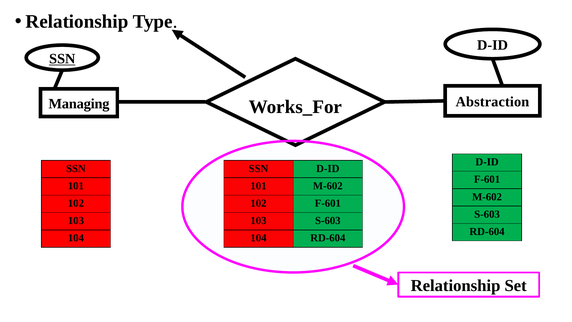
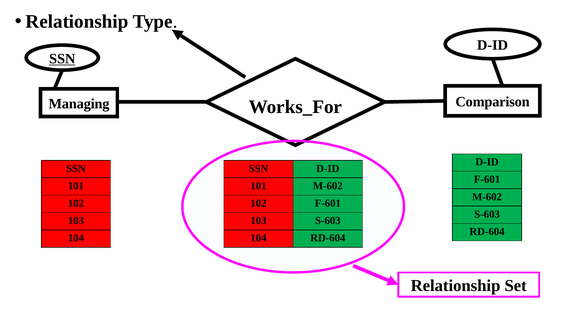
Abstraction: Abstraction -> Comparison
